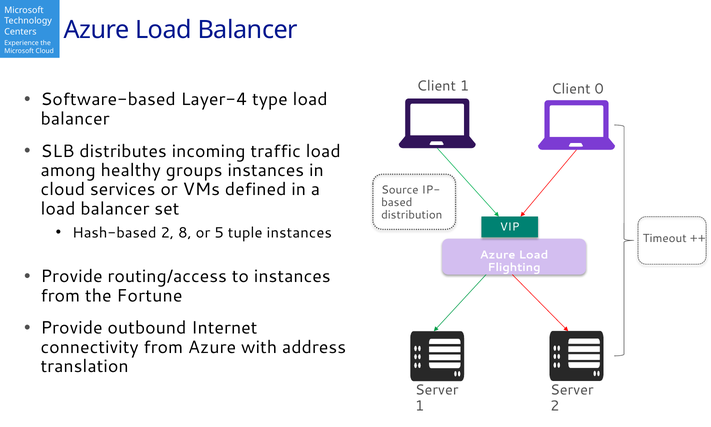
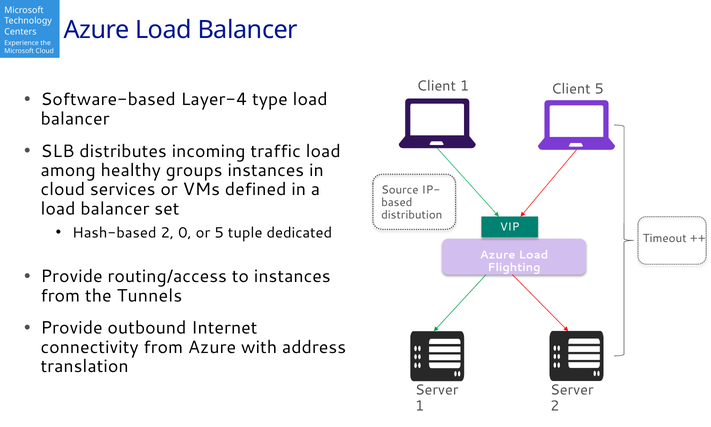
Client 0: 0 -> 5
8: 8 -> 0
tuple instances: instances -> dedicated
Fortune: Fortune -> Tunnels
